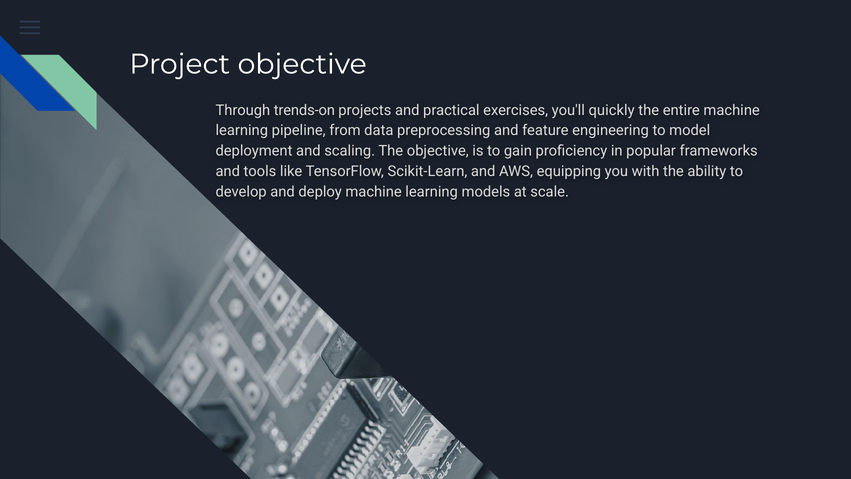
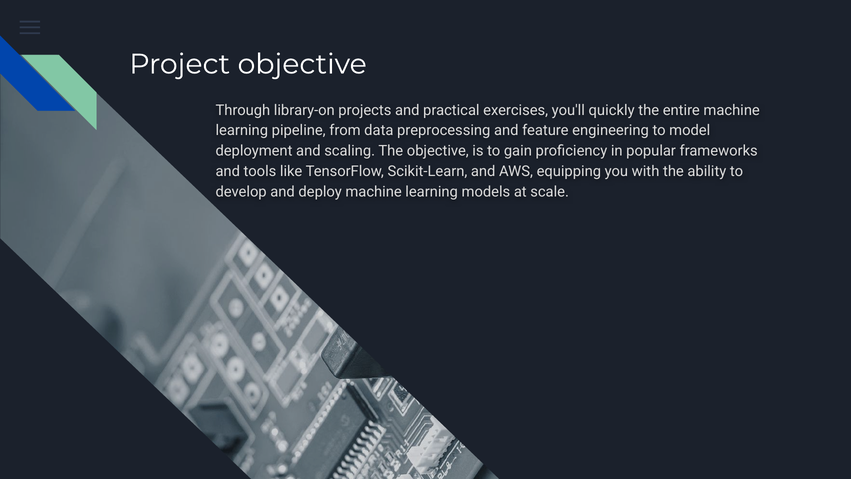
trends-on: trends-on -> library-on
